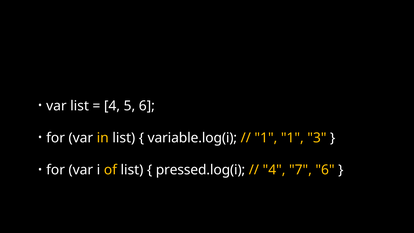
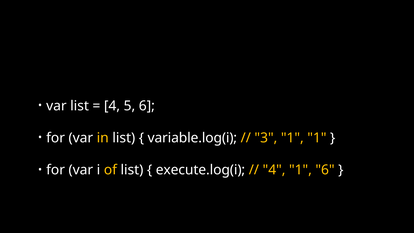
1 at (266, 138): 1 -> 3
1 3: 3 -> 1
pressed.log(i: pressed.log(i -> execute.log(i
4 7: 7 -> 1
